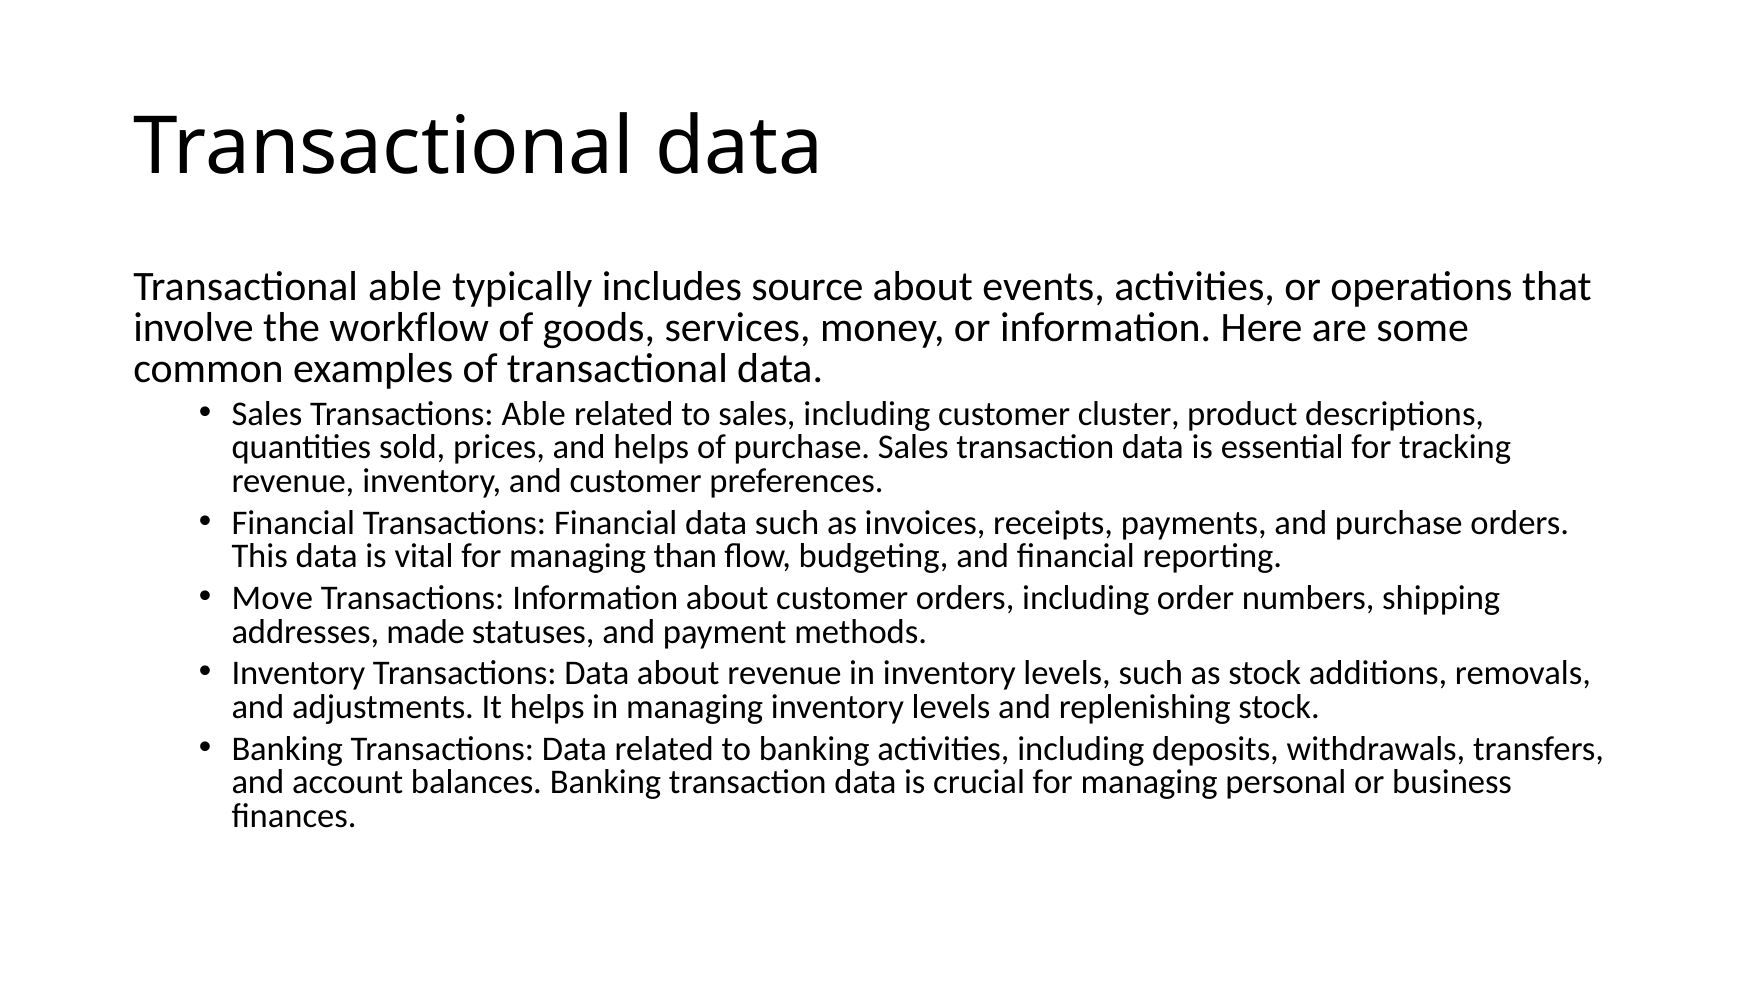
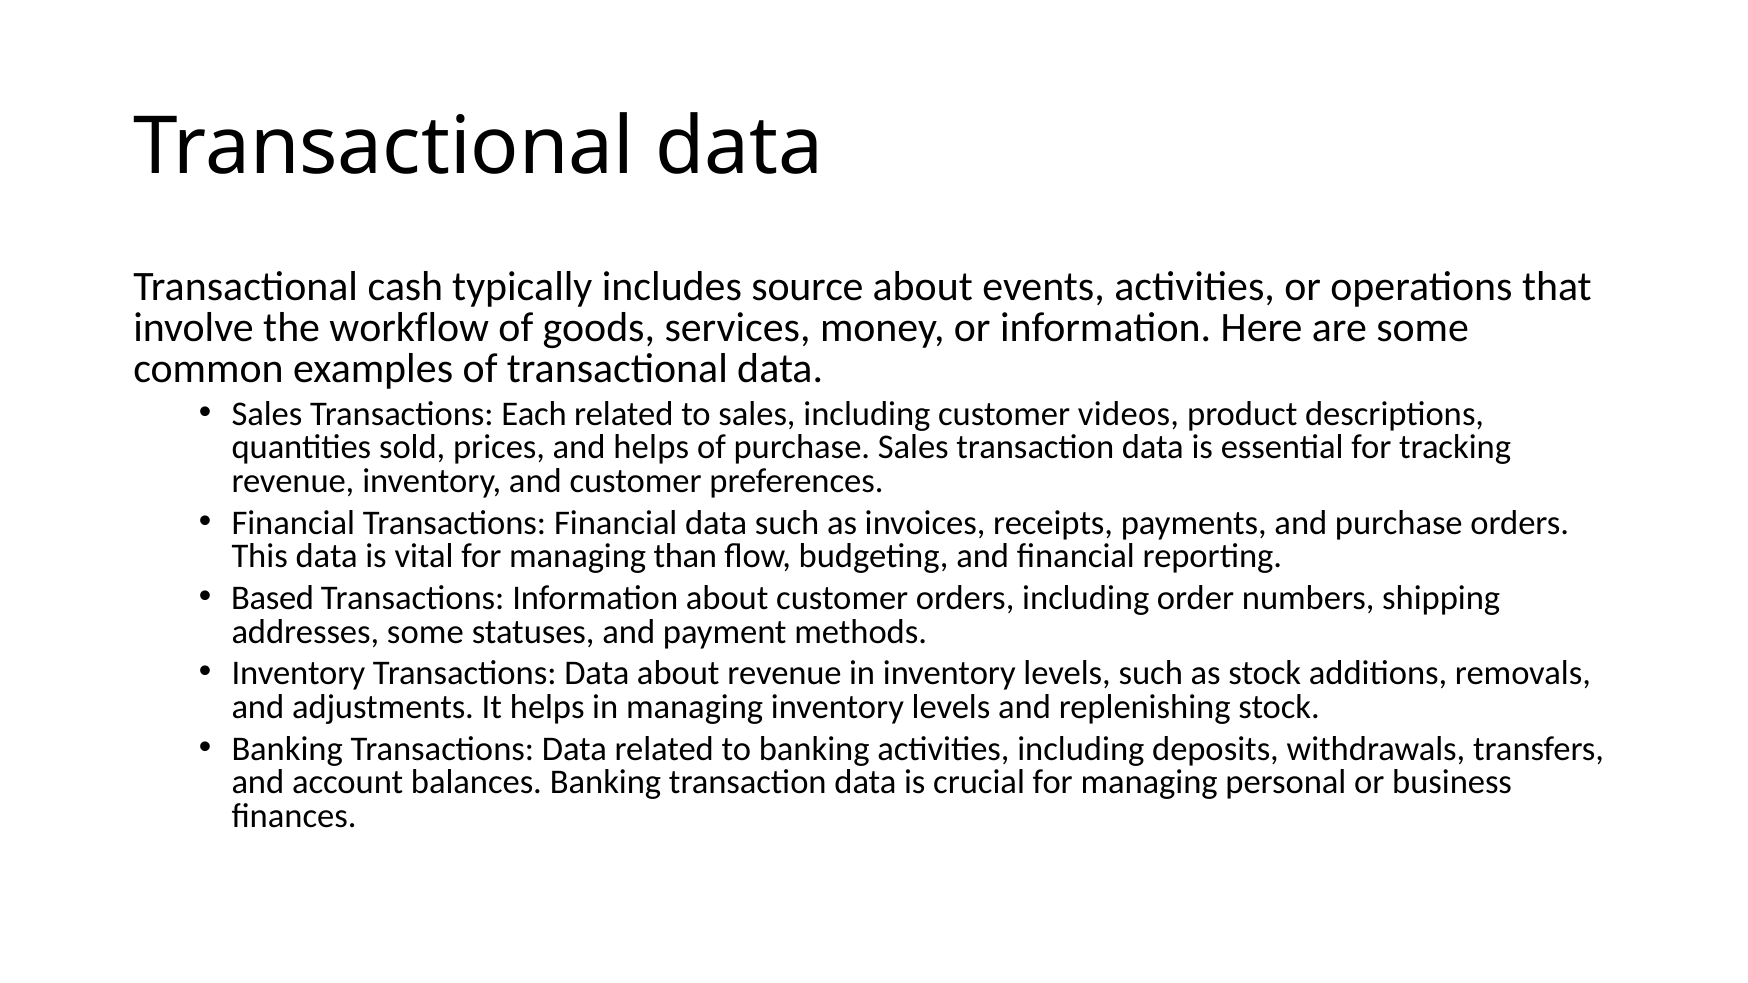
Transactional able: able -> cash
Transactions Able: Able -> Each
cluster: cluster -> videos
Move: Move -> Based
addresses made: made -> some
